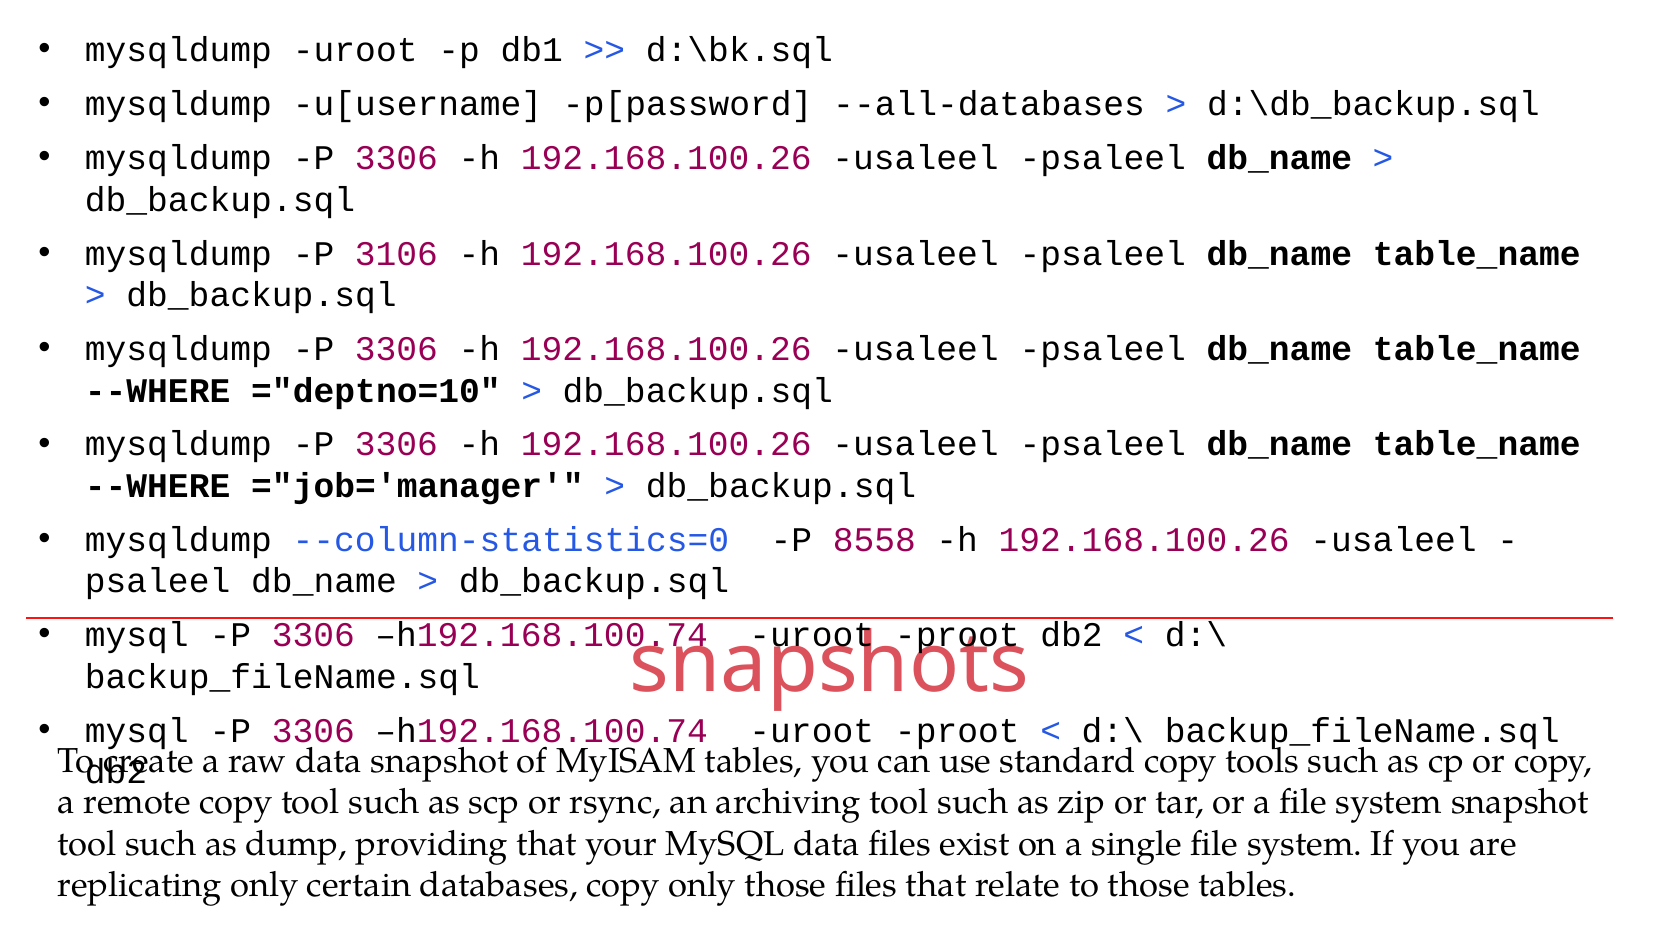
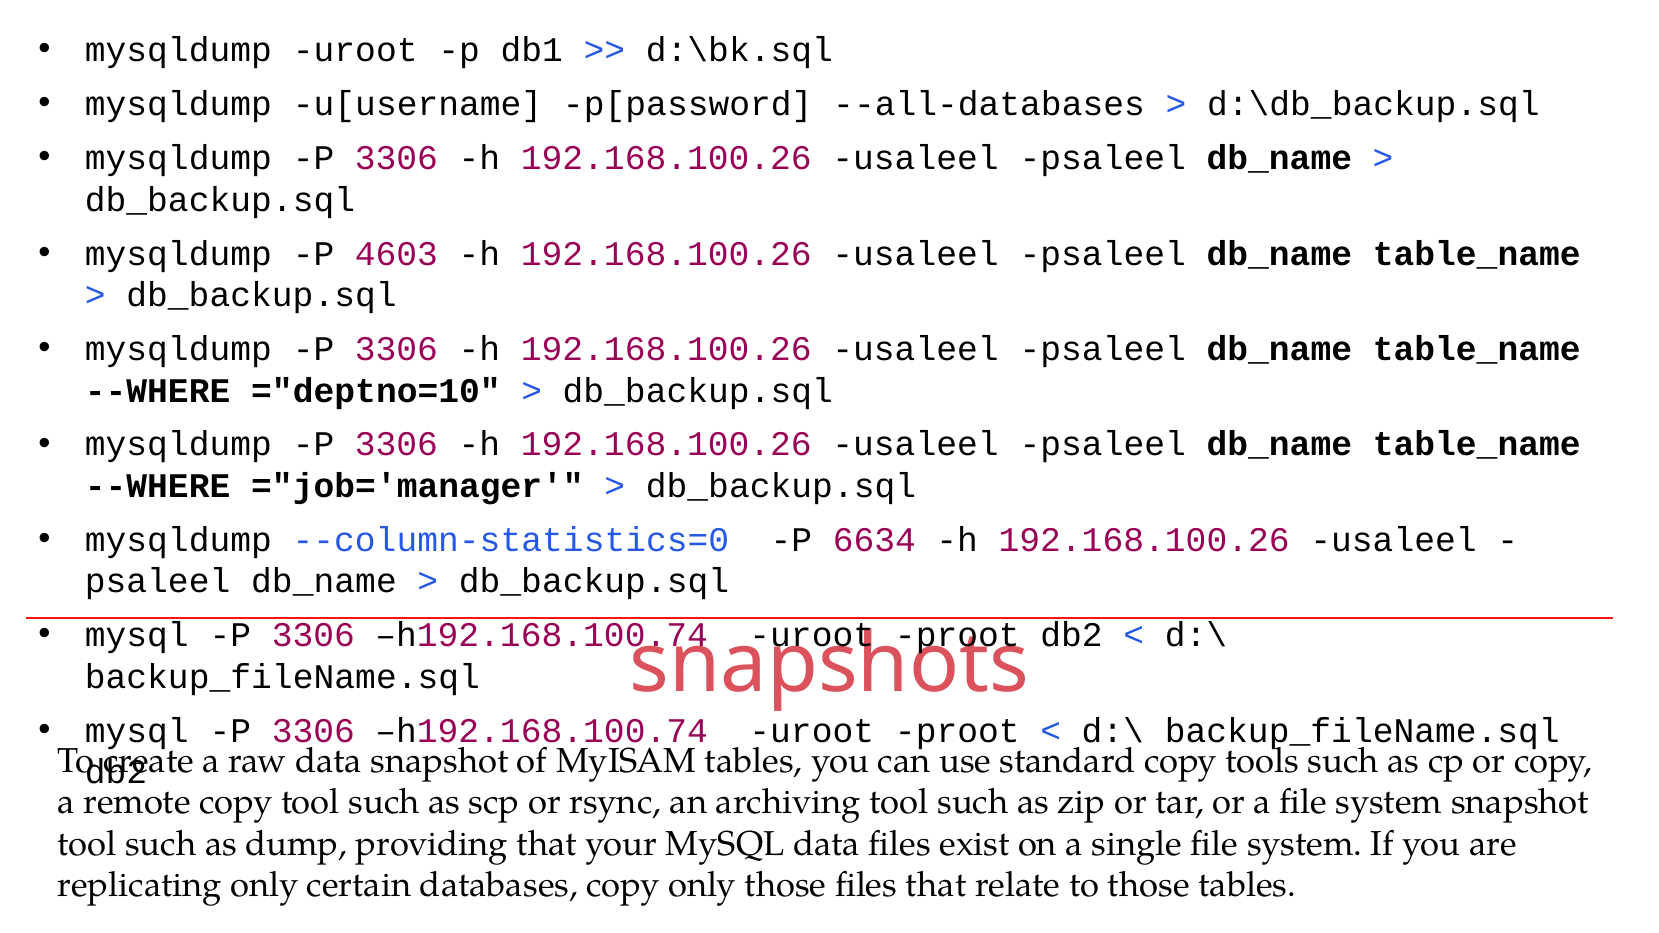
3106: 3106 -> 4603
8558: 8558 -> 6634
